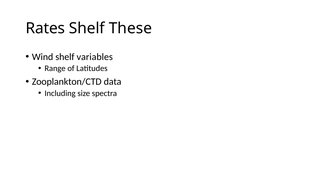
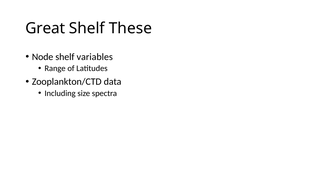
Rates: Rates -> Great
Wind: Wind -> Node
